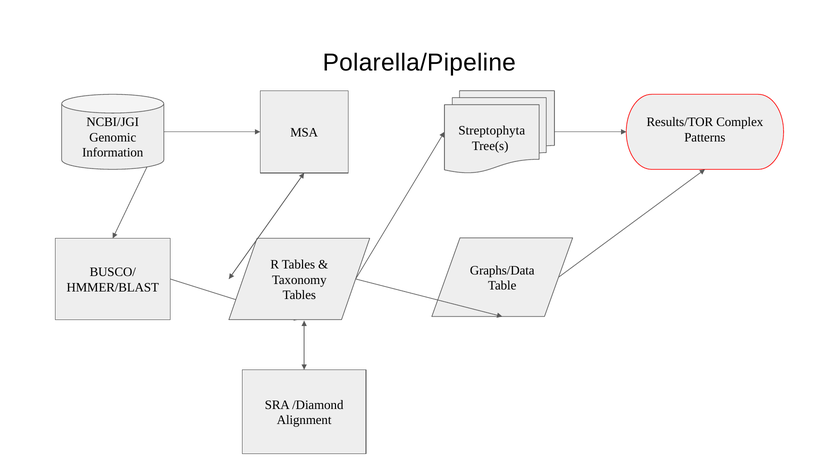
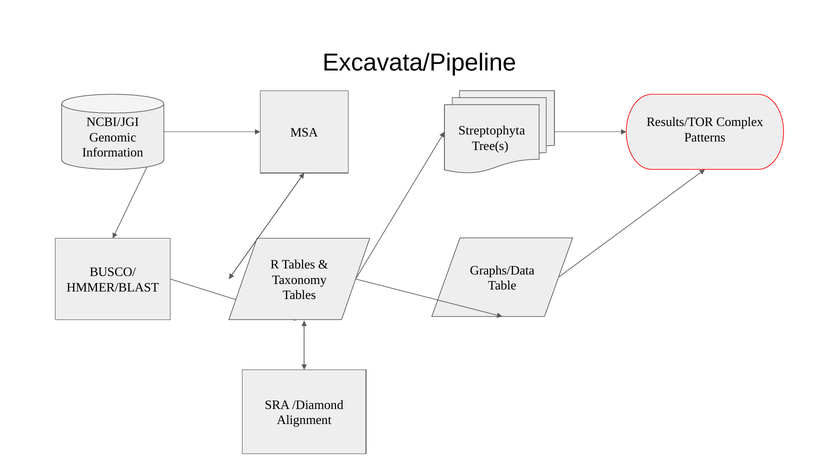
Polarella/Pipeline: Polarella/Pipeline -> Excavata/Pipeline
